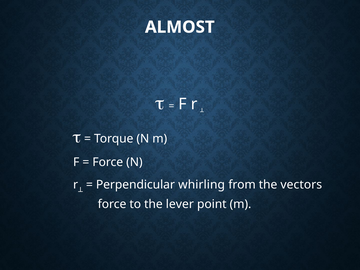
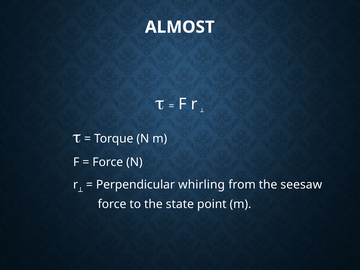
vectors: vectors -> seesaw
lever: lever -> state
